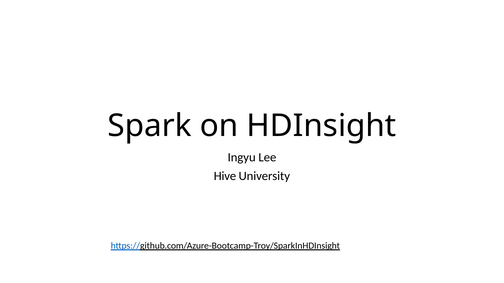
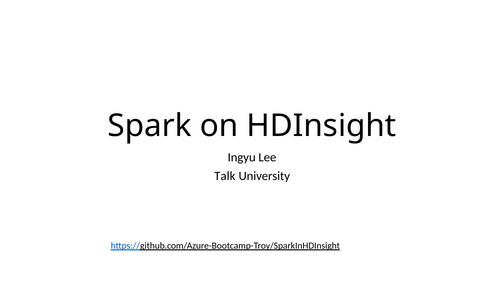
Hive: Hive -> Talk
